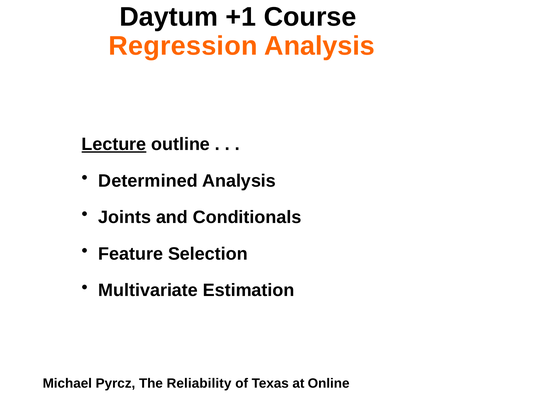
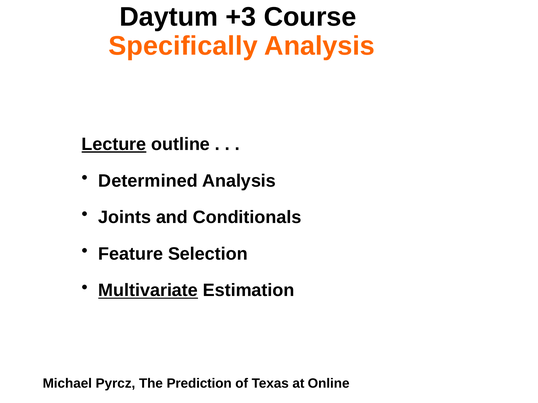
+1: +1 -> +3
Regression: Regression -> Specifically
Multivariate underline: none -> present
Reliability: Reliability -> Prediction
